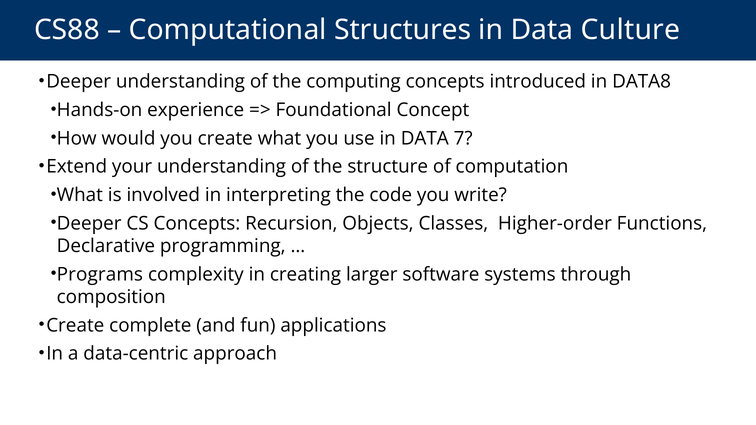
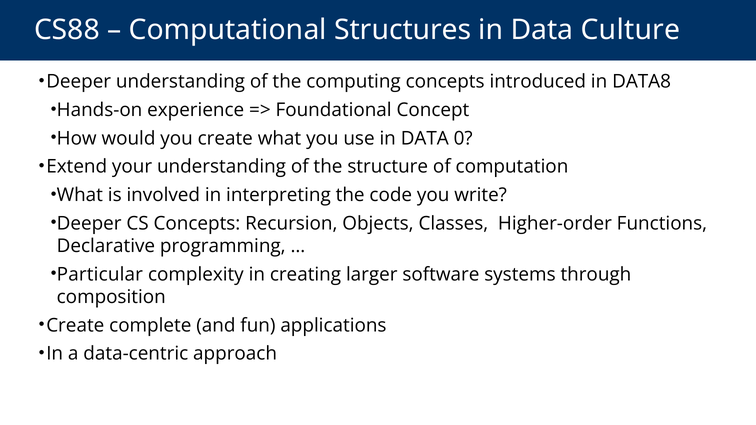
7: 7 -> 0
Programs: Programs -> Particular
